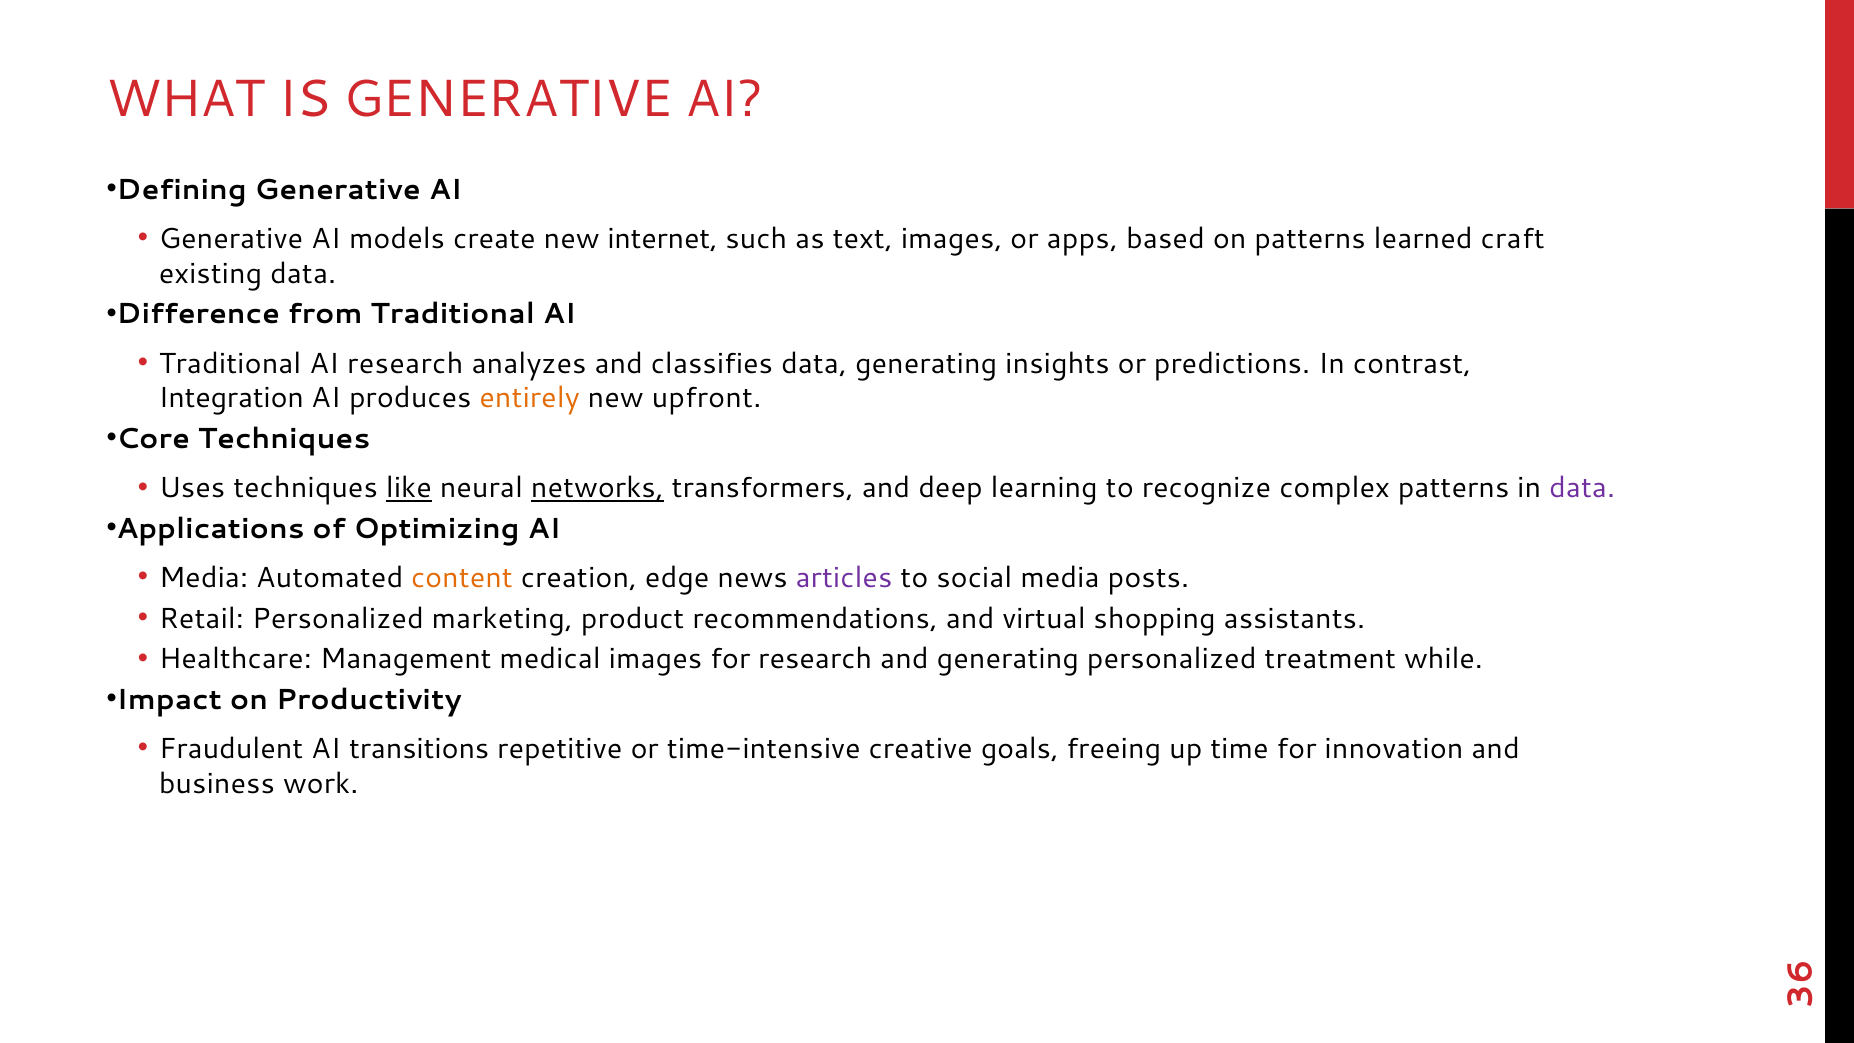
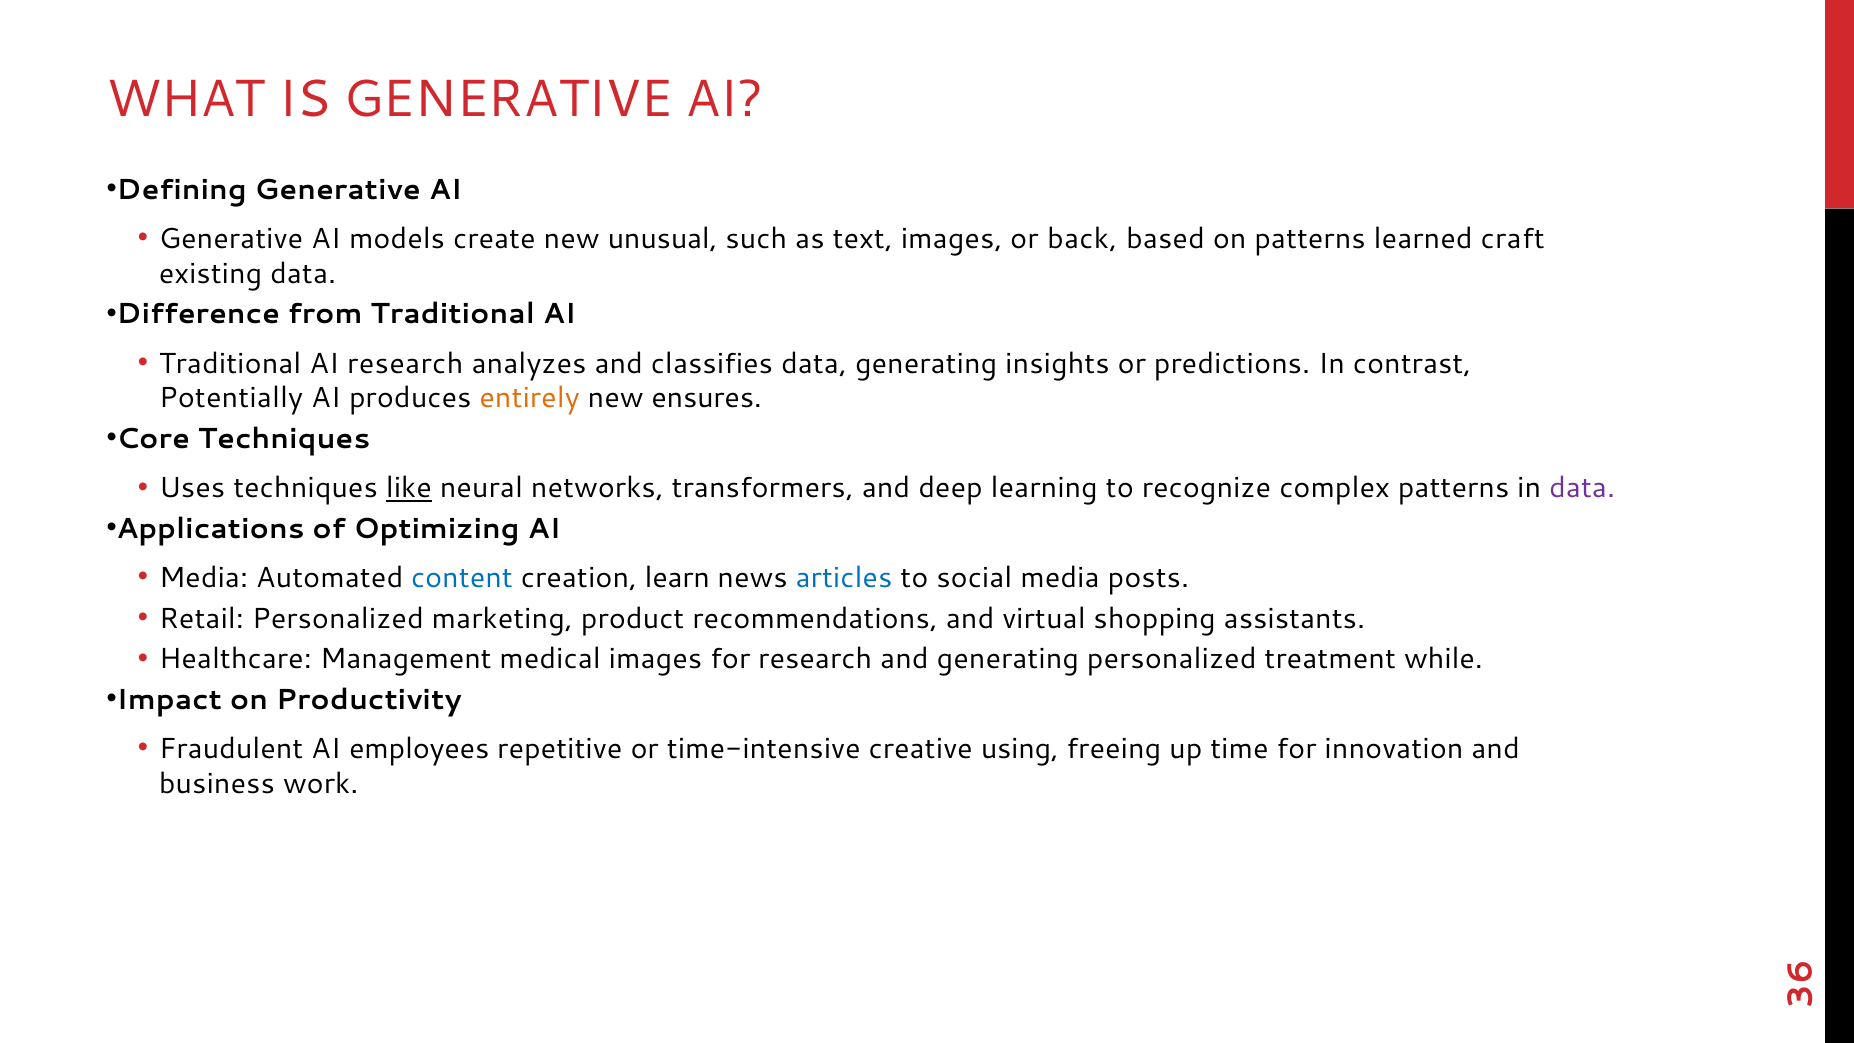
internet: internet -> unusual
apps: apps -> back
Integration: Integration -> Potentially
upfront: upfront -> ensures
networks underline: present -> none
content colour: orange -> blue
edge: edge -> learn
articles colour: purple -> blue
transitions: transitions -> employees
goals: goals -> using
